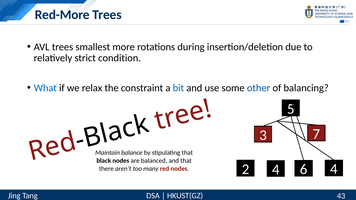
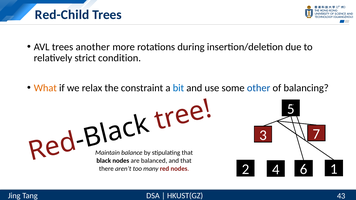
Red-More: Red-More -> Red-Child
smallest: smallest -> another
What colour: blue -> orange
2 4: 4 -> 1
